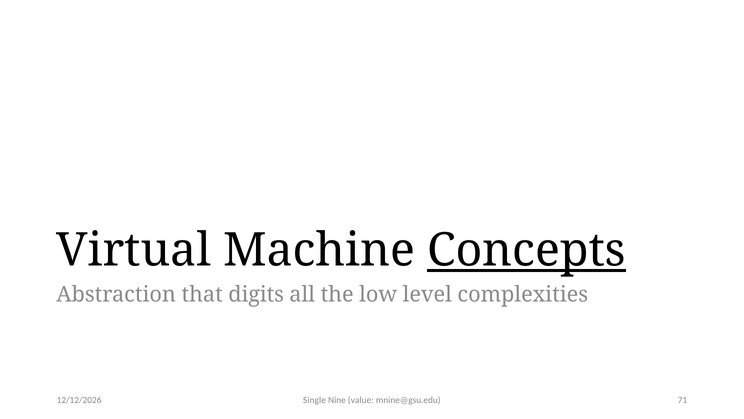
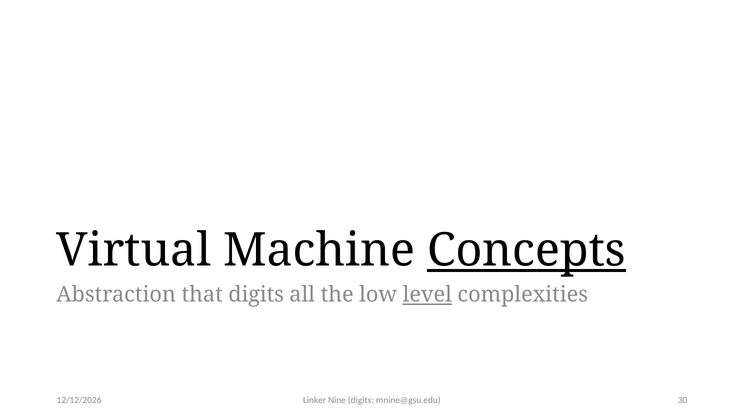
level underline: none -> present
Single: Single -> Linker
Nine value: value -> digits
71: 71 -> 30
